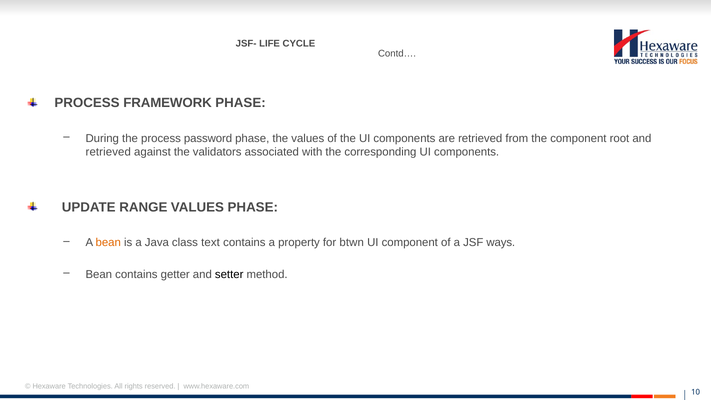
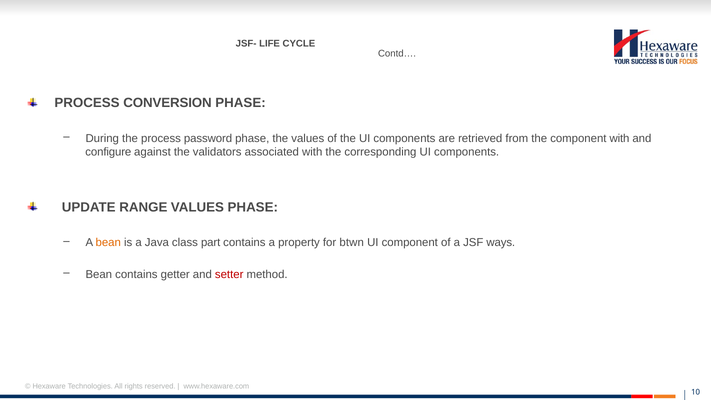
FRAMEWORK: FRAMEWORK -> CONVERSION
component root: root -> with
retrieved at (108, 152): retrieved -> configure
text: text -> part
setter colour: black -> red
